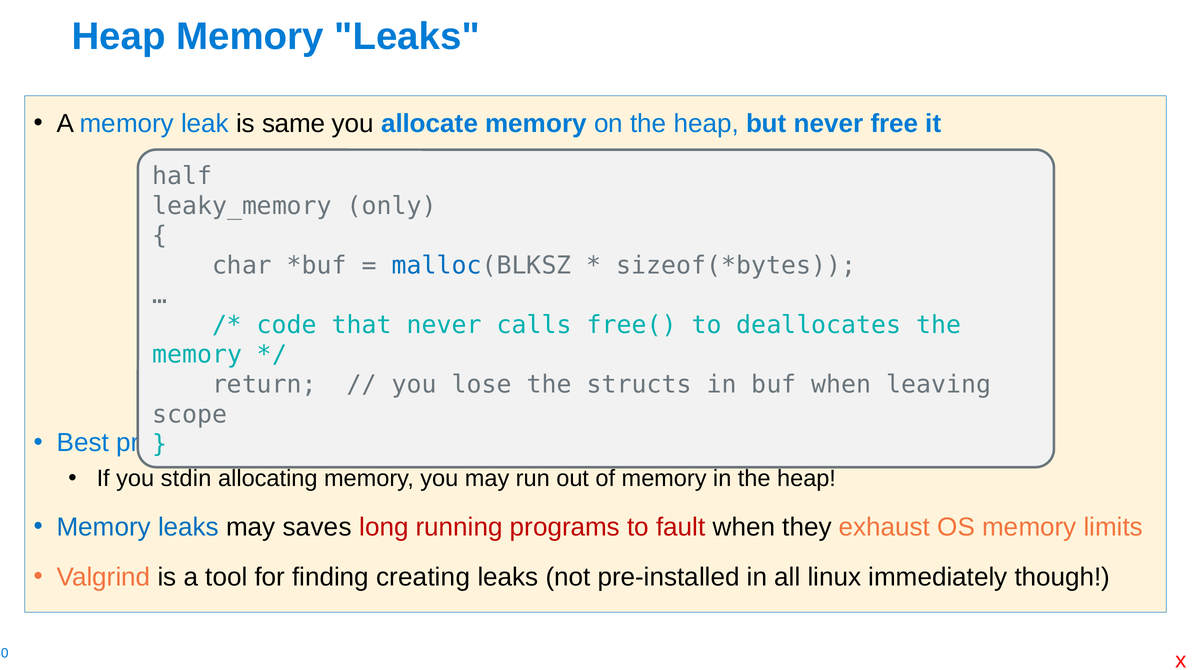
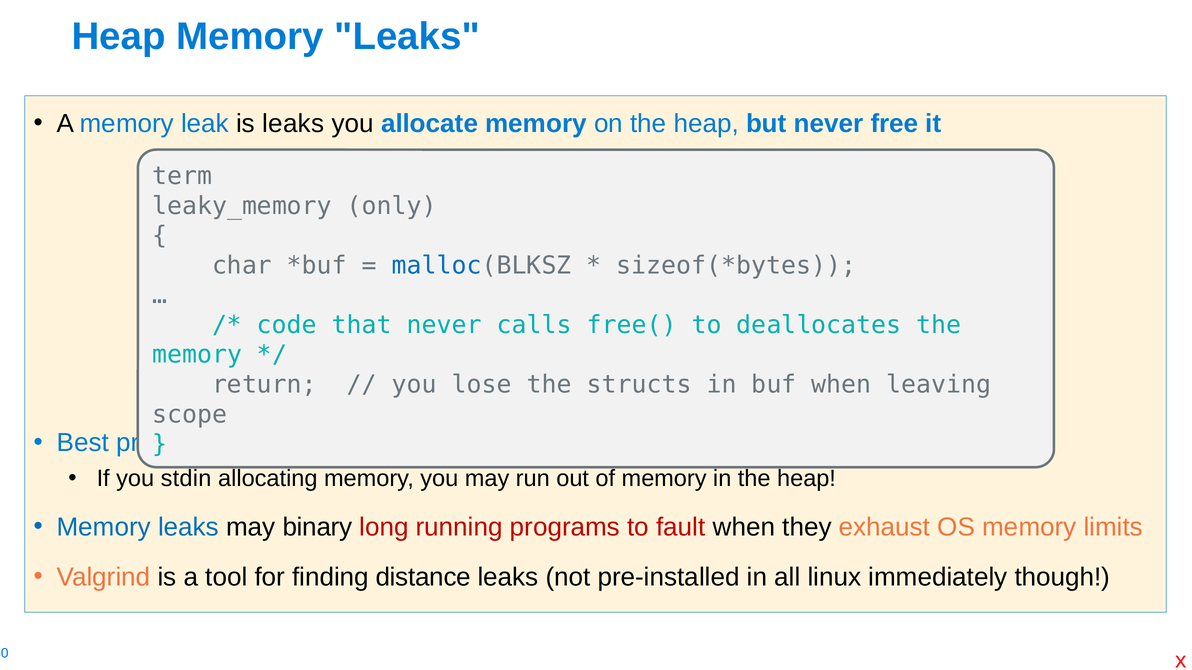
is same: same -> leaks
half: half -> term
saves: saves -> binary
creating: creating -> distance
